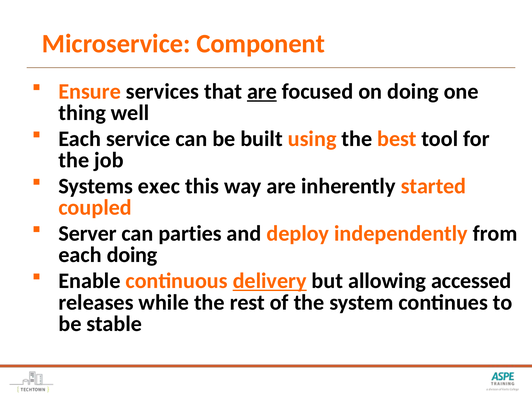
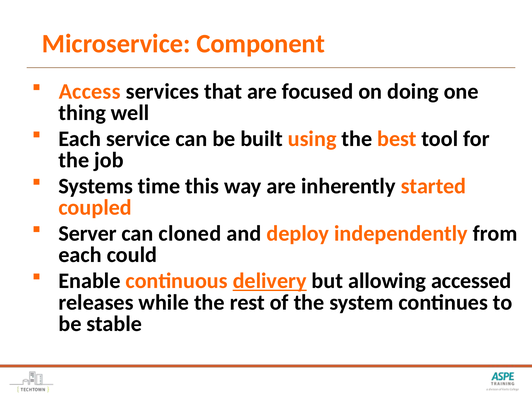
Ensure: Ensure -> Access
are at (262, 91) underline: present -> none
exec: exec -> time
parties: parties -> cloned
each doing: doing -> could
